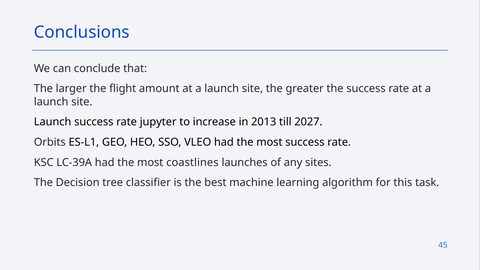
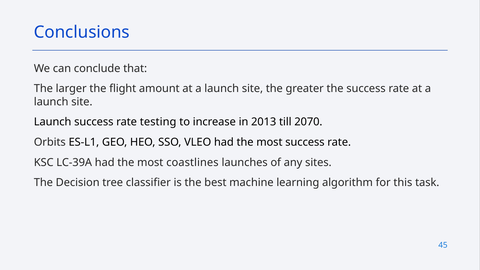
jupyter: jupyter -> testing
2027: 2027 -> 2070
